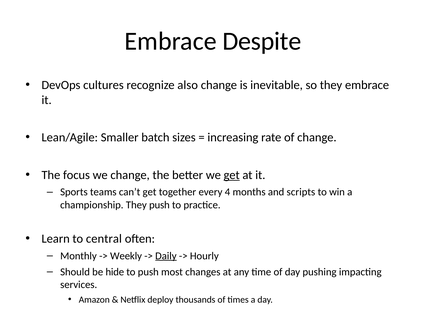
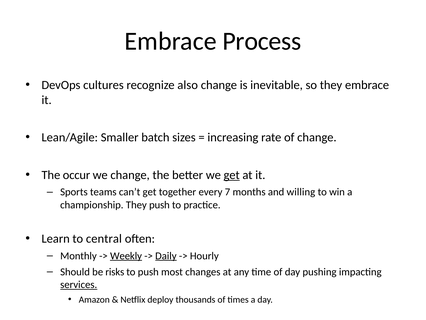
Despite: Despite -> Process
focus: focus -> occur
4: 4 -> 7
scripts: scripts -> willing
Weekly underline: none -> present
hide: hide -> risks
services underline: none -> present
